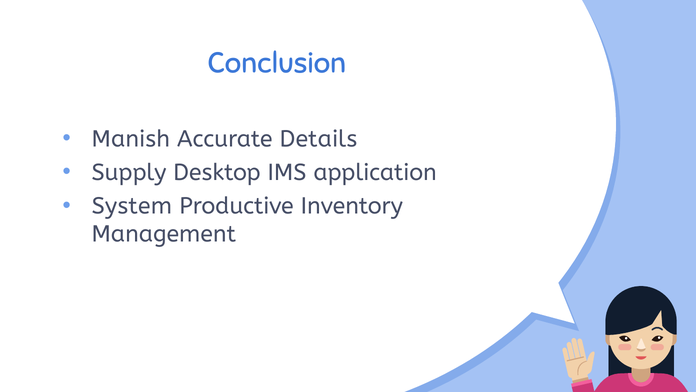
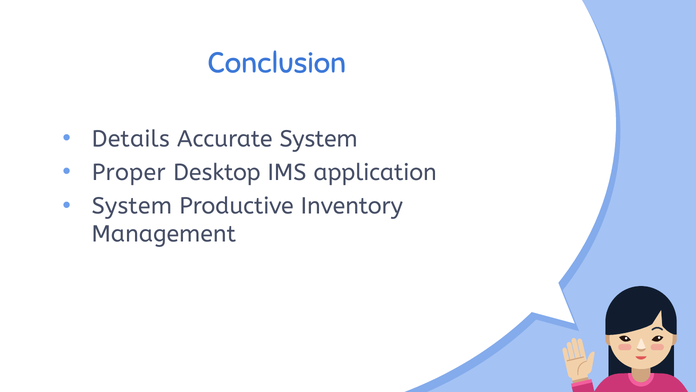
Manish: Manish -> Details
Accurate Details: Details -> System
Supply: Supply -> Proper
